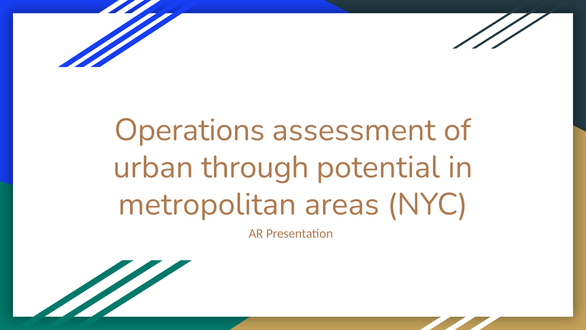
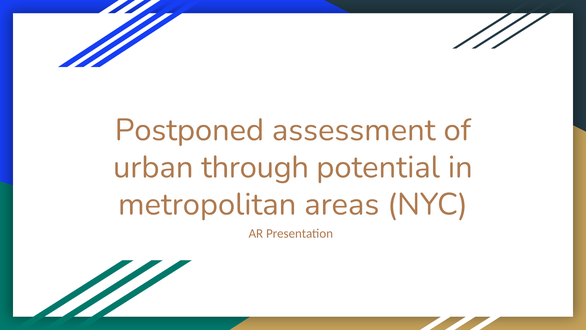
Operations: Operations -> Postponed
